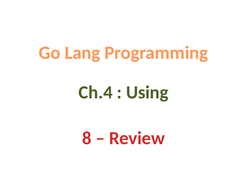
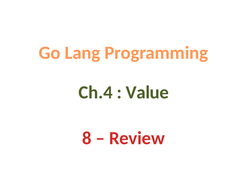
Using: Using -> Value
